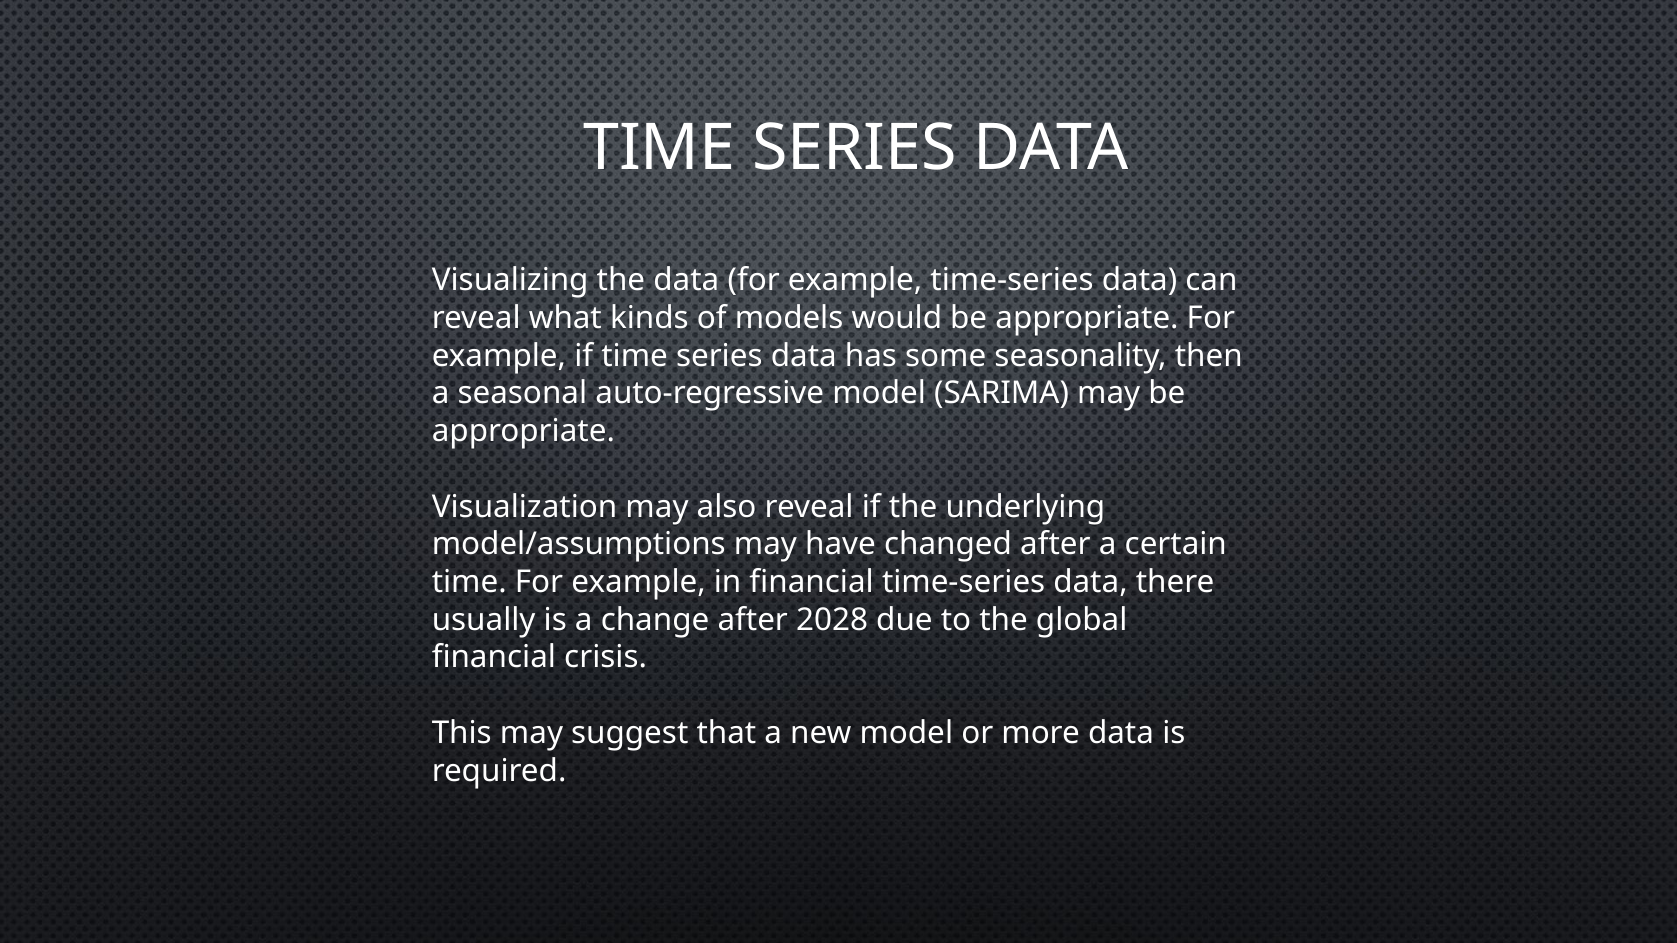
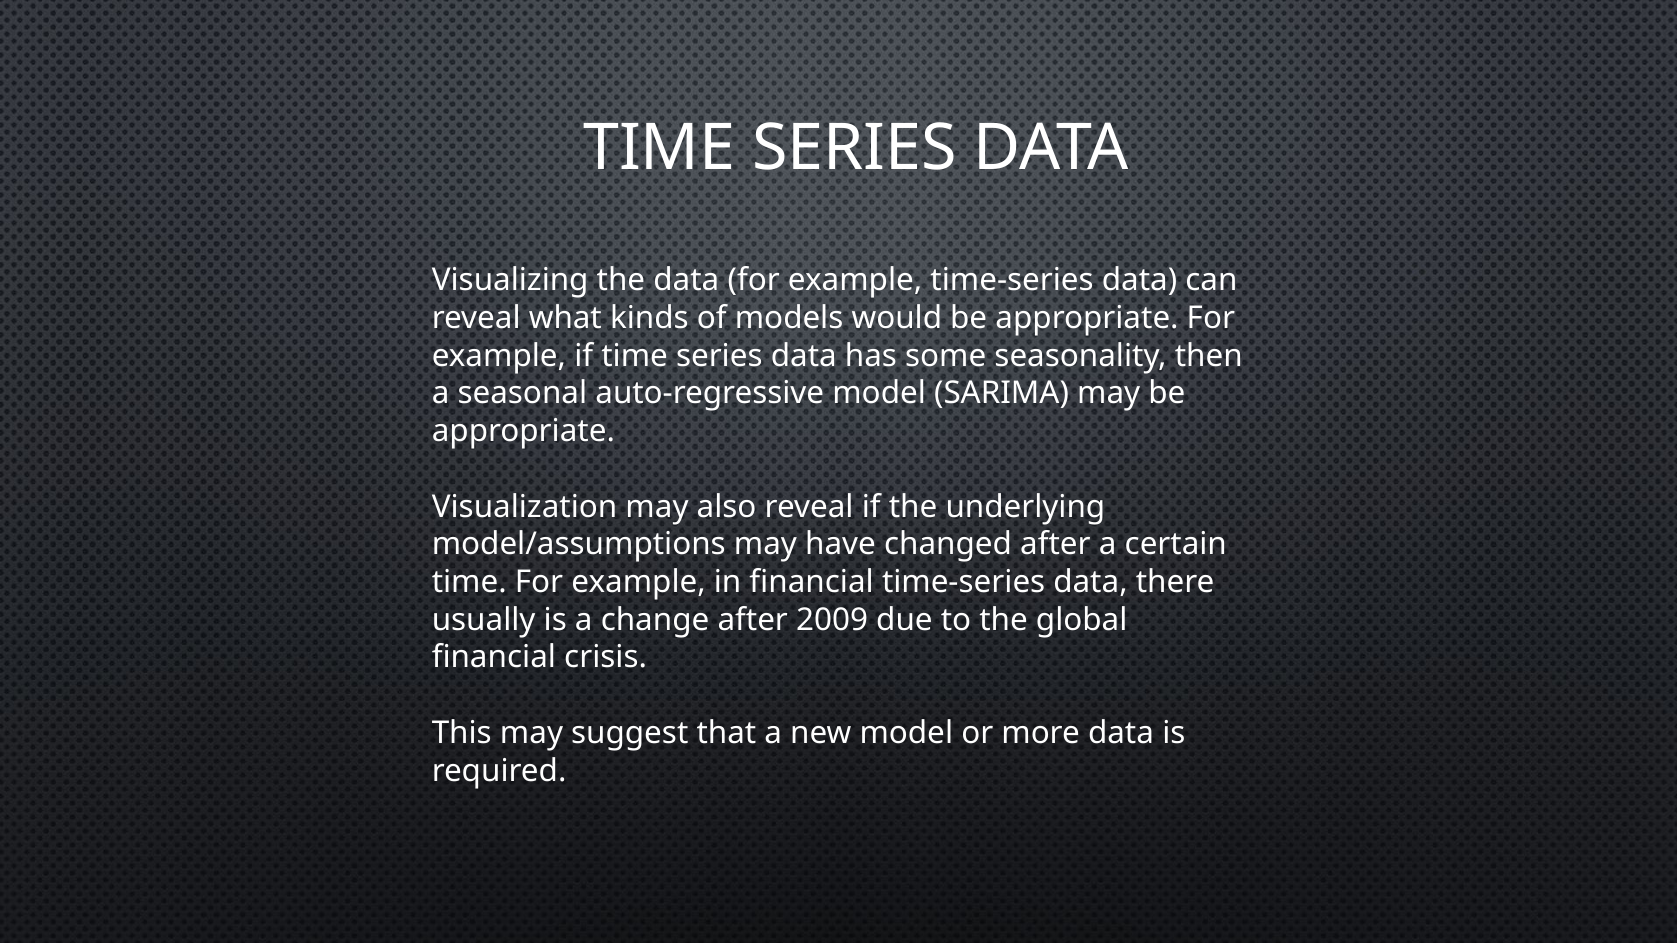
2028: 2028 -> 2009
